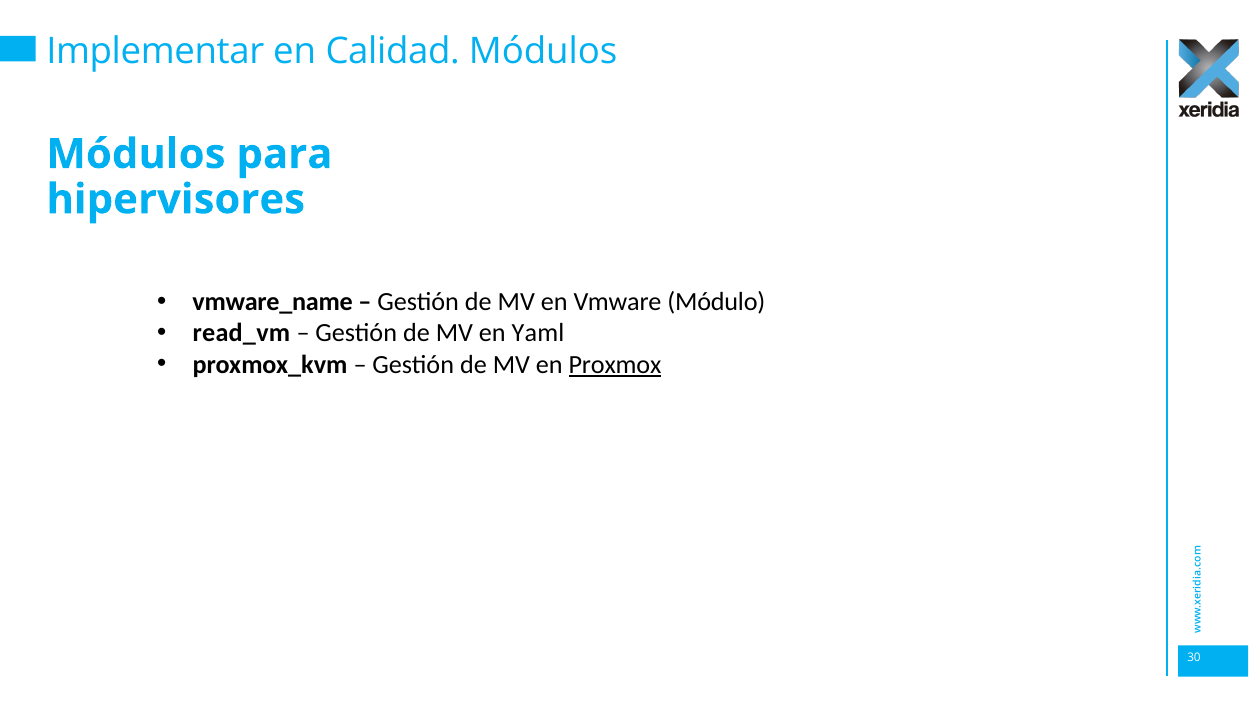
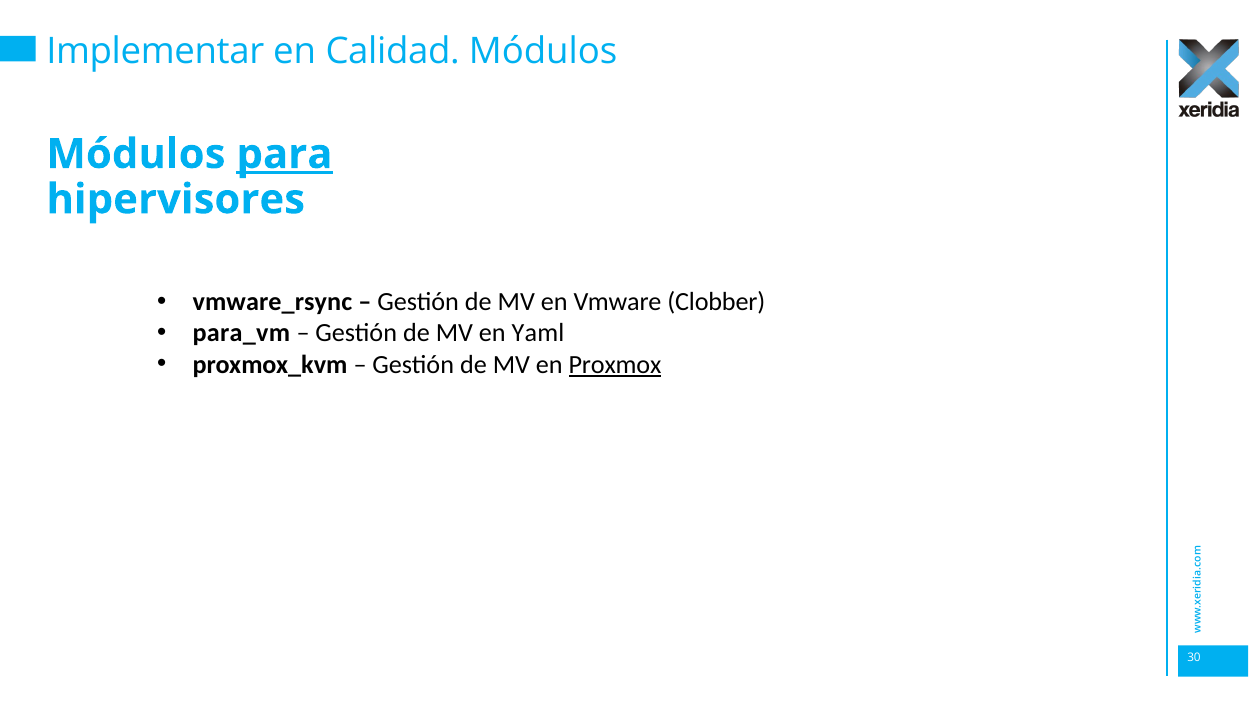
para underline: none -> present
vmware_name: vmware_name -> vmware_rsync
Módulo: Módulo -> Clobber
read_vm: read_vm -> para_vm
